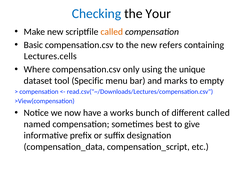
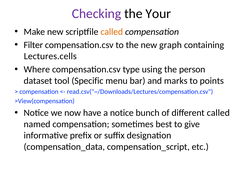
Checking colour: blue -> purple
Basic: Basic -> Filter
refers: refers -> graph
only: only -> type
unique: unique -> person
empty: empty -> points
a works: works -> notice
